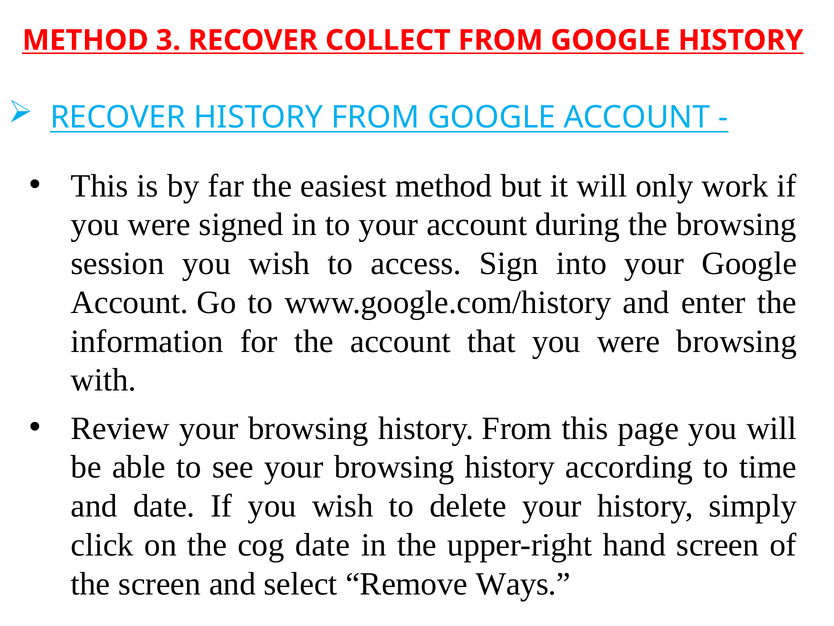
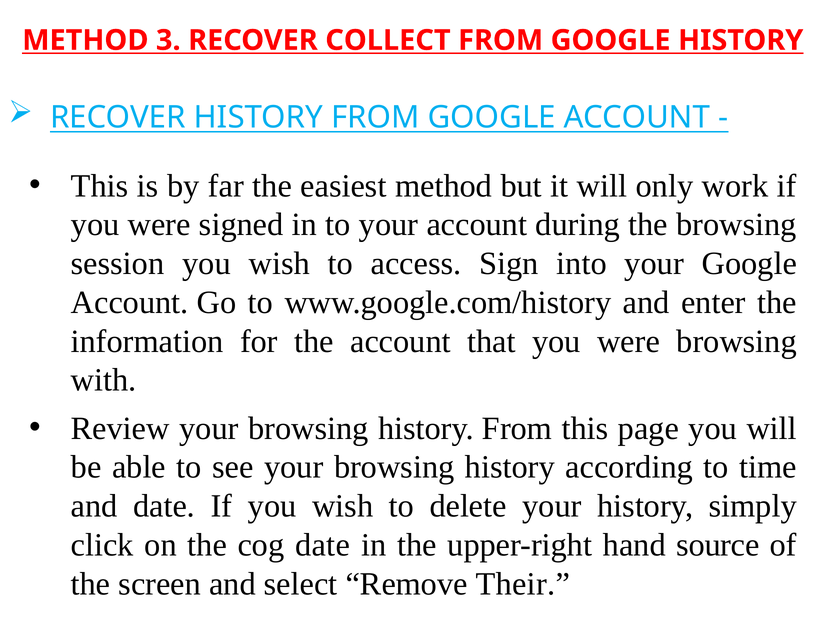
hand screen: screen -> source
Ways: Ways -> Their
